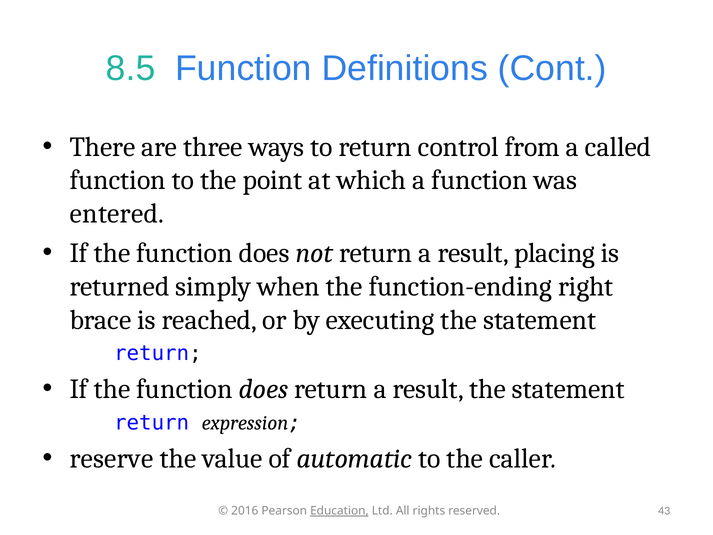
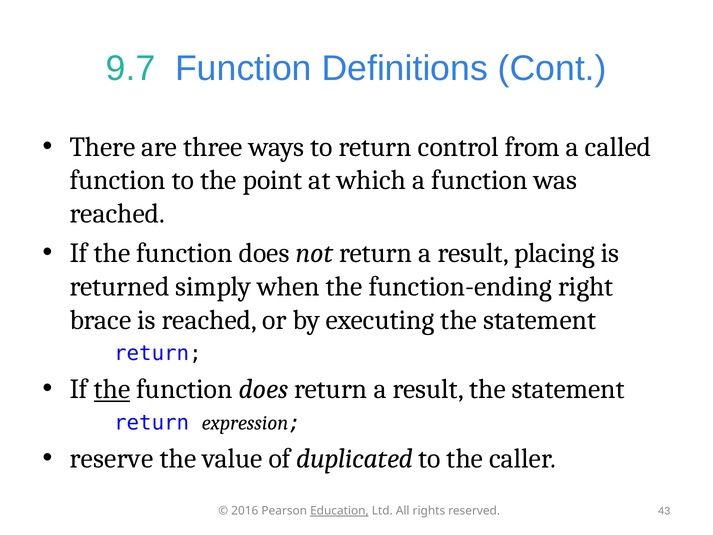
8.5: 8.5 -> 9.7
entered at (117, 214): entered -> reached
the at (112, 389) underline: none -> present
automatic: automatic -> duplicated
